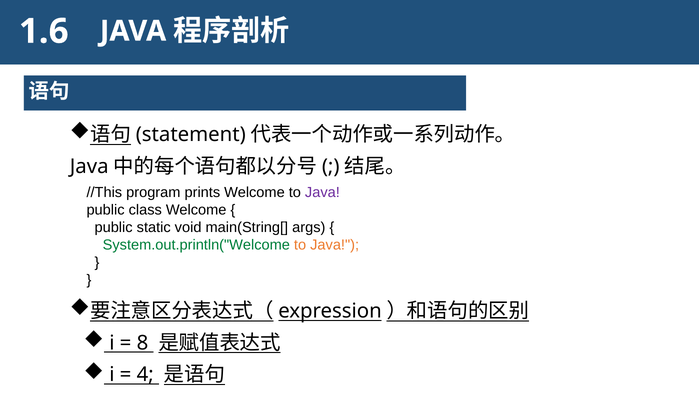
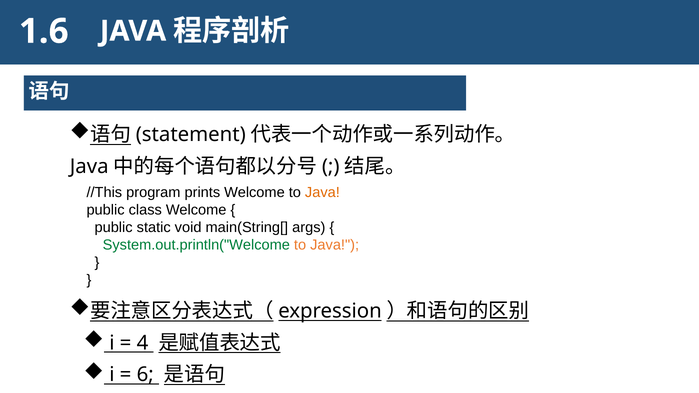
Java at (322, 193) colour: purple -> orange
8: 8 -> 4
4: 4 -> 6
